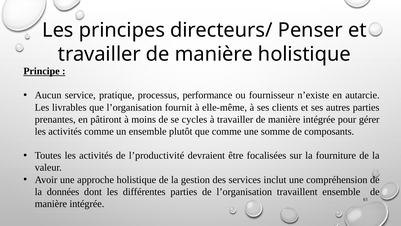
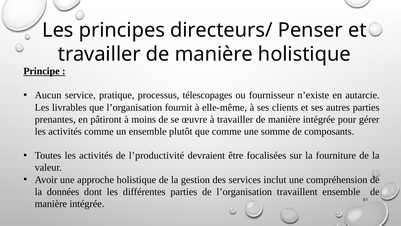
performance: performance -> télescopages
cycles: cycles -> œuvre
